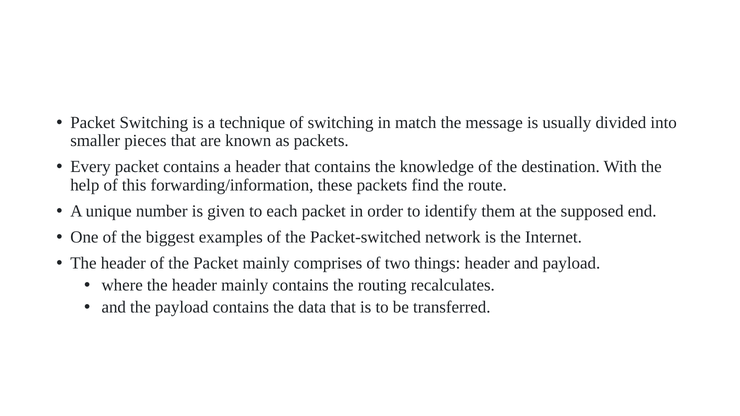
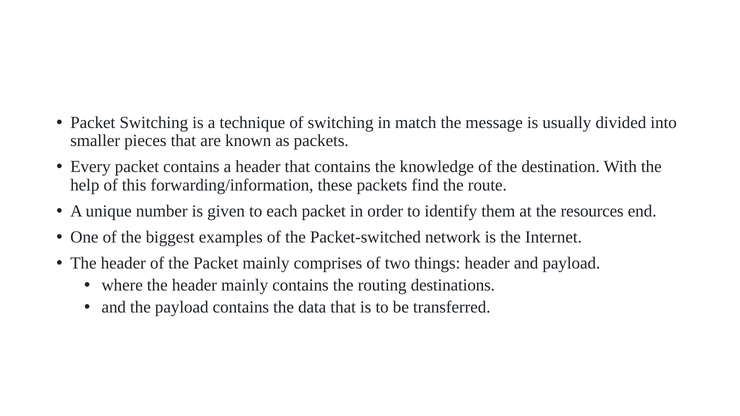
supposed: supposed -> resources
recalculates: recalculates -> destinations
